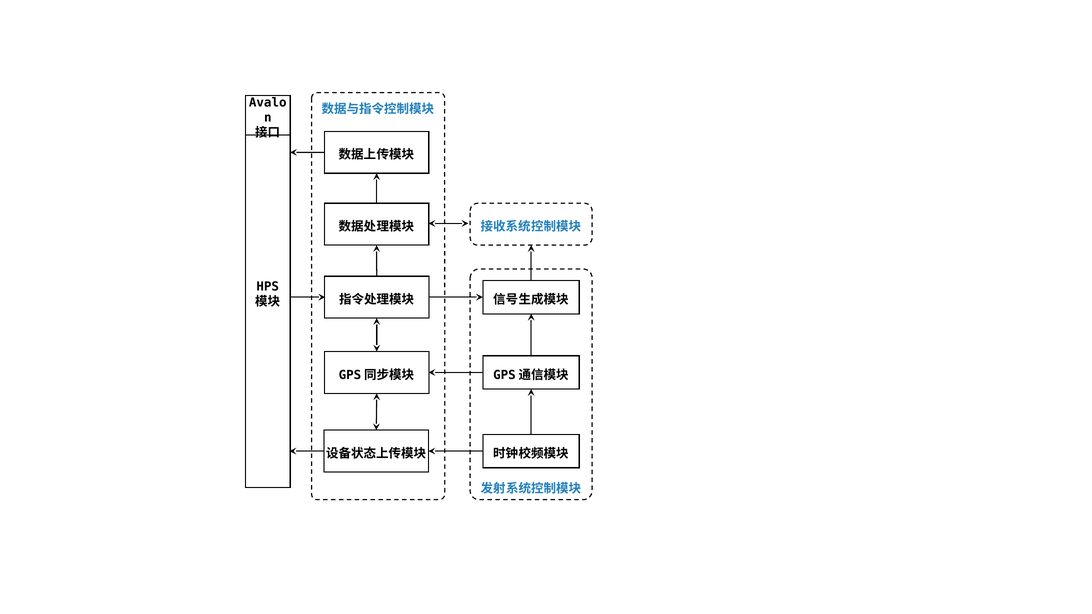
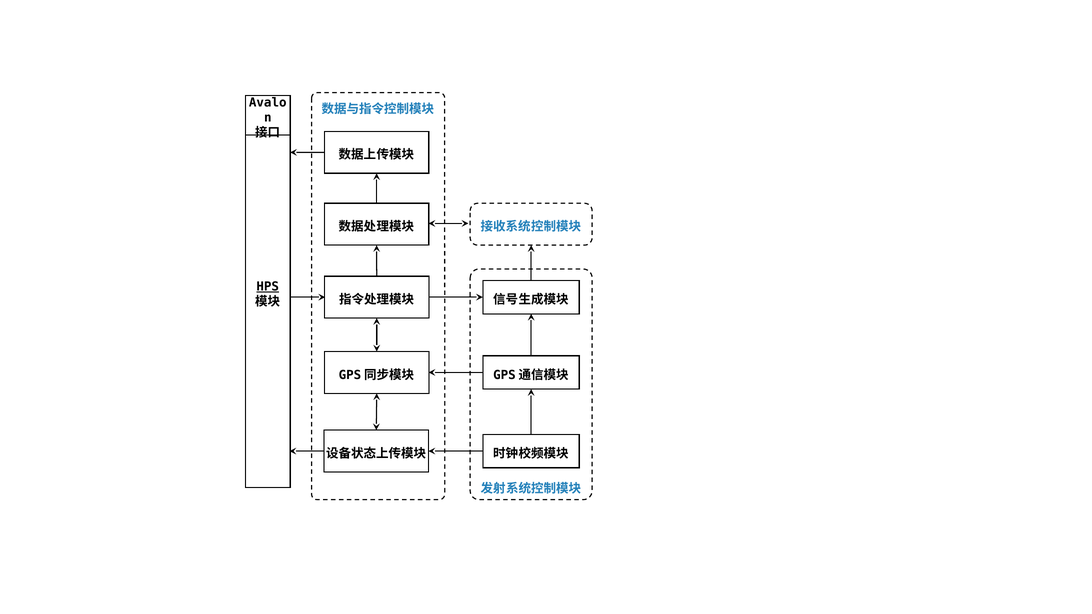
HPS underline: none -> present
